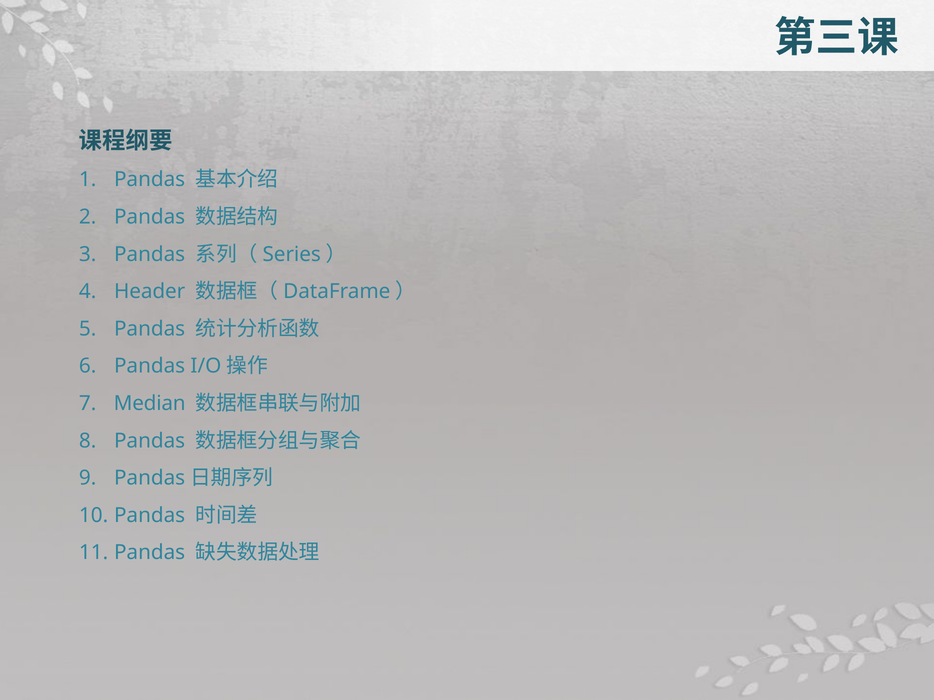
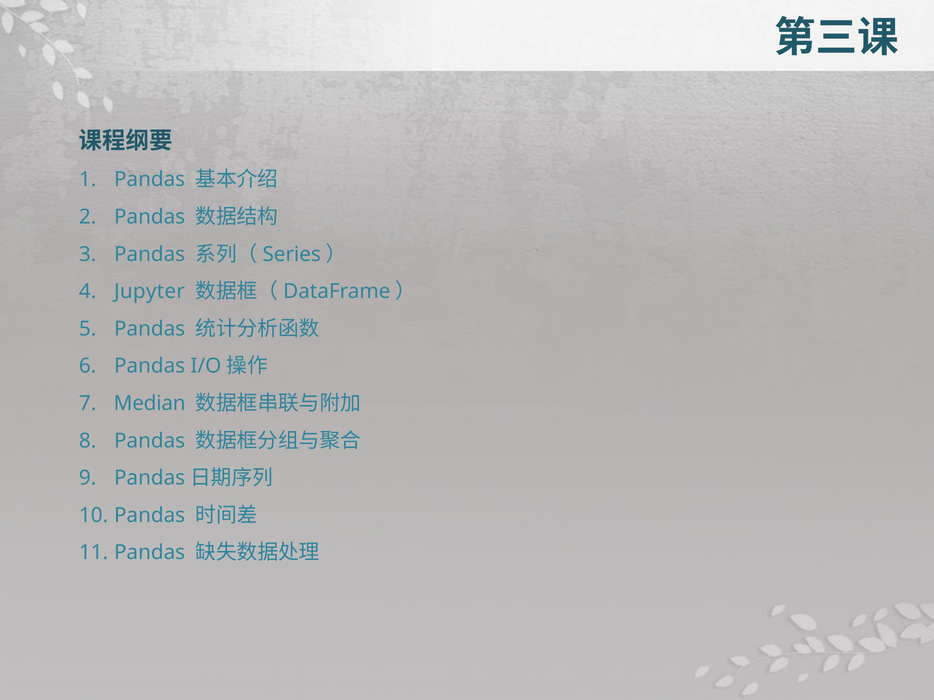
Header: Header -> Jupyter
